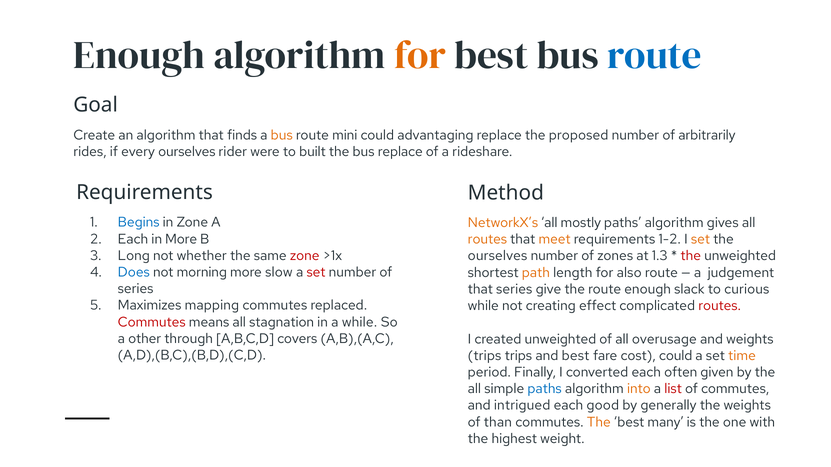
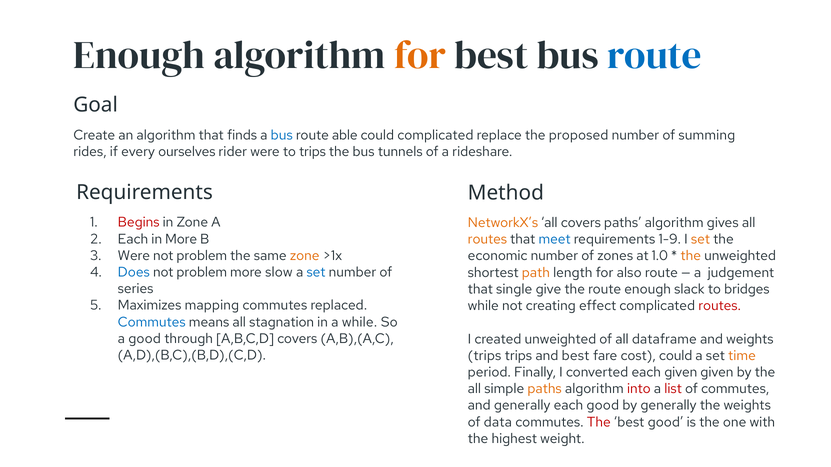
bus at (282, 135) colour: orange -> blue
mini: mini -> able
could advantaging: advantaging -> complicated
arbitrarily: arbitrarily -> summing
to built: built -> trips
bus replace: replace -> tunnels
Begins colour: blue -> red
all mostly: mostly -> covers
meet colour: orange -> blue
1-2: 1-2 -> 1-9
Long at (134, 256): Long -> Were
whether at (202, 256): whether -> problem
zone at (305, 256) colour: red -> orange
ourselves at (498, 256): ourselves -> economic
1.3: 1.3 -> 1.0
the at (691, 256) colour: red -> orange
morning at (202, 272): morning -> problem
set at (316, 272) colour: red -> blue
that series: series -> single
curious: curious -> bridges
Commutes at (152, 322) colour: red -> blue
a other: other -> good
overusage: overusage -> dataframe
each often: often -> given
paths at (545, 389) colour: blue -> orange
into colour: orange -> red
and intrigued: intrigued -> generally
than: than -> data
The at (599, 422) colour: orange -> red
best many: many -> good
